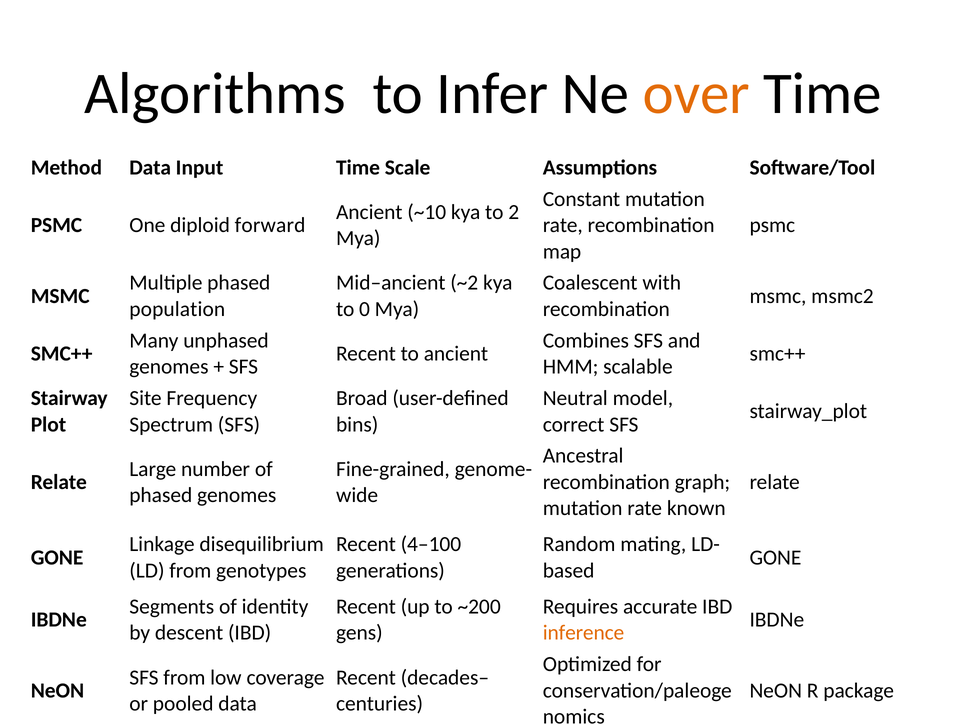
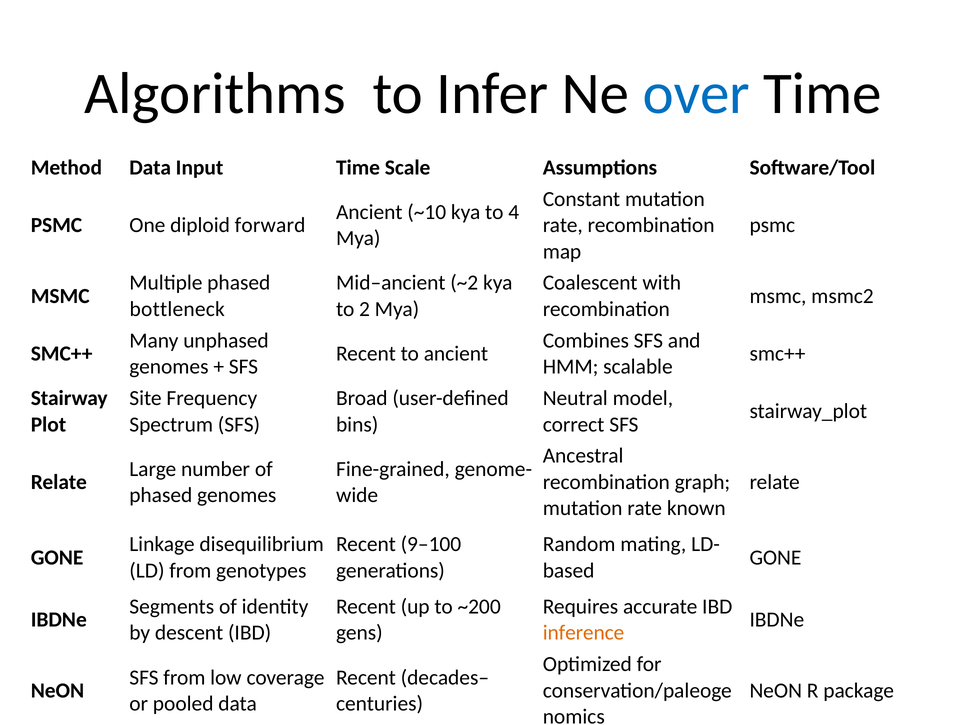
over colour: orange -> blue
2: 2 -> 4
population: population -> bottleneck
0: 0 -> 2
4–100: 4–100 -> 9–100
